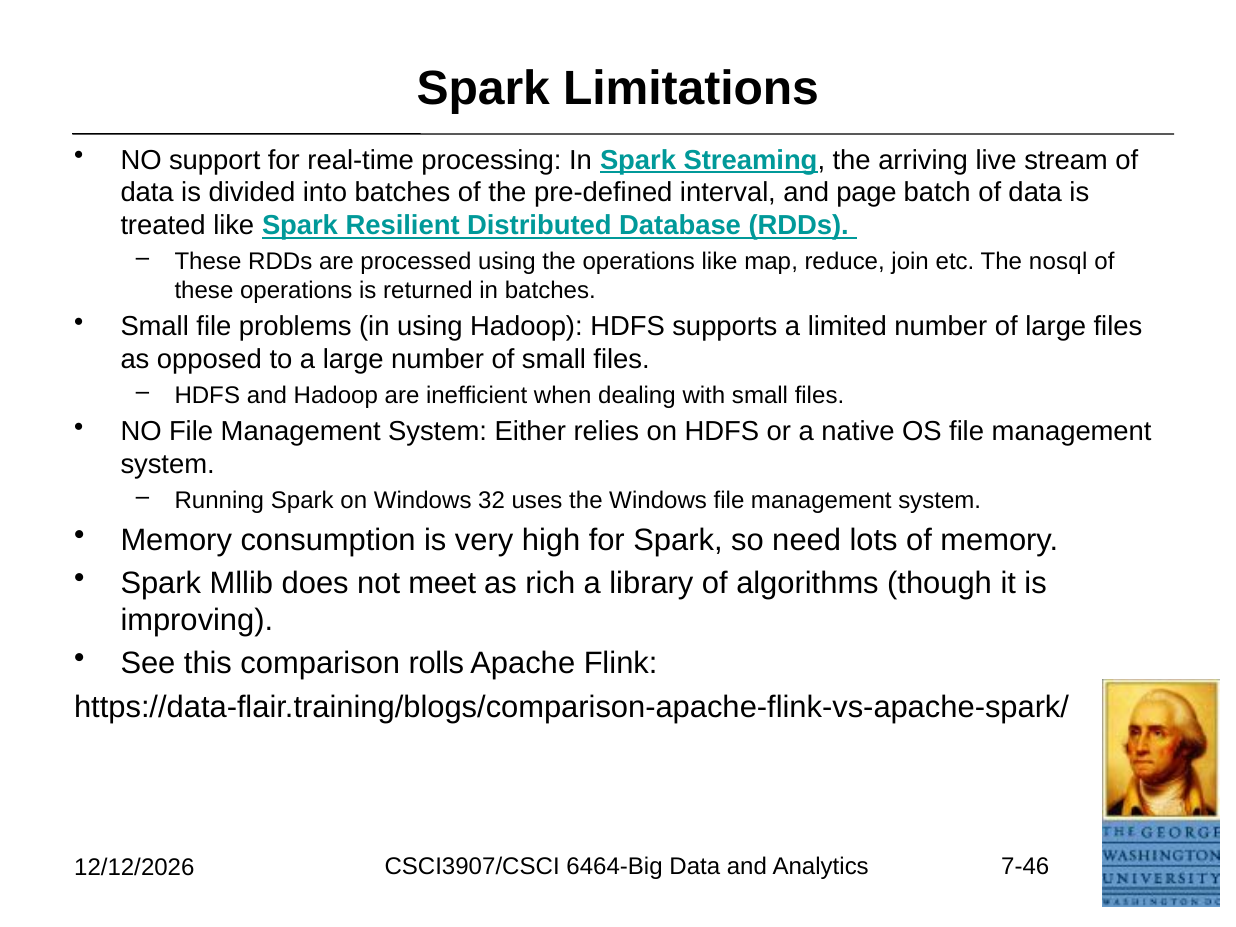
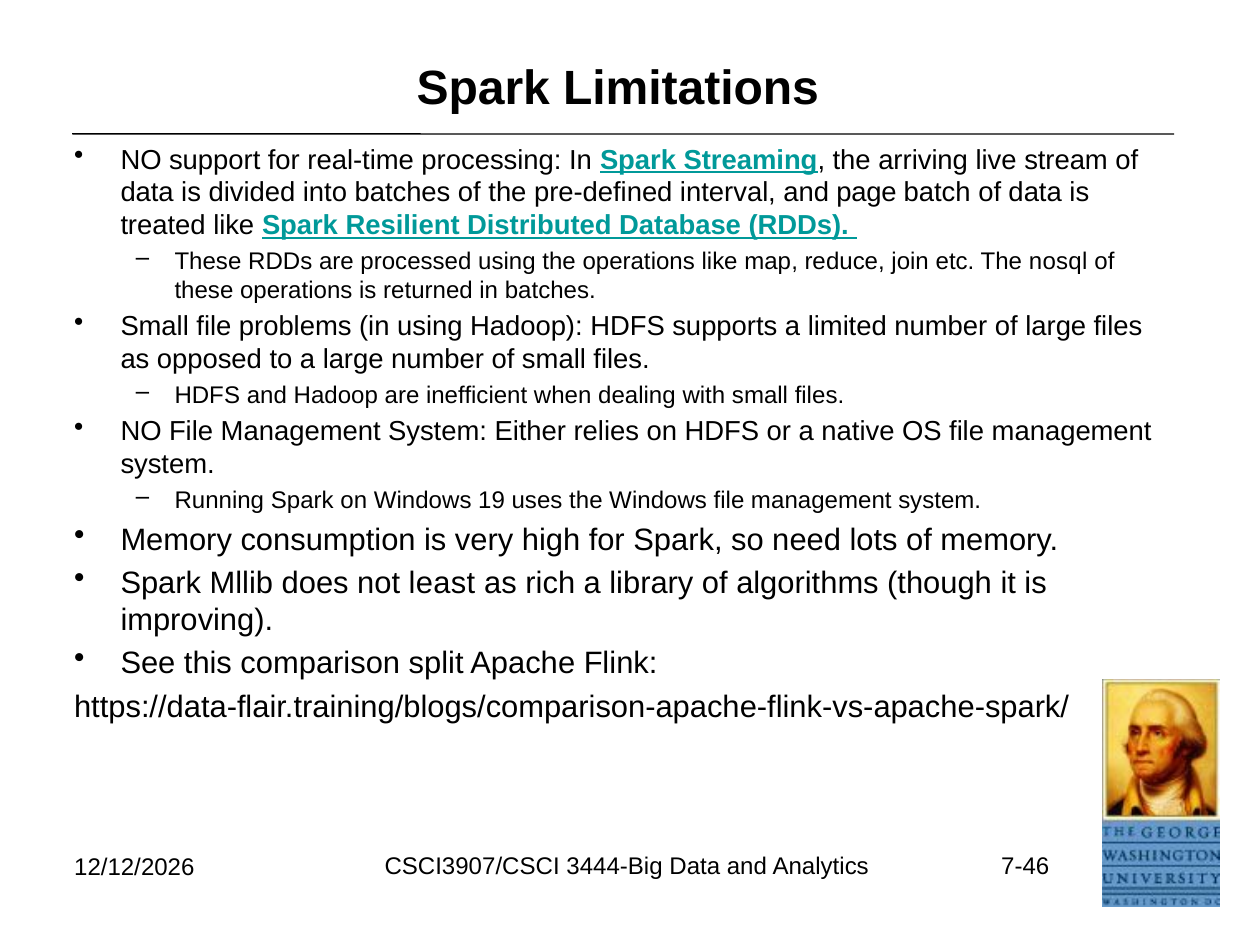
32: 32 -> 19
meet: meet -> least
rolls: rolls -> split
6464-Big: 6464-Big -> 3444-Big
